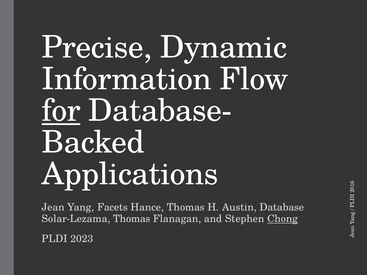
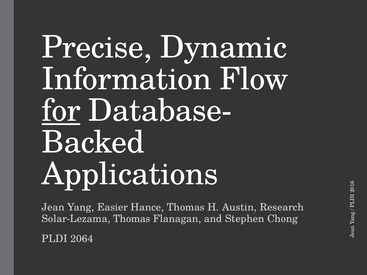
Facets: Facets -> Easier
Database: Database -> Research
Chong underline: present -> none
2023: 2023 -> 2064
